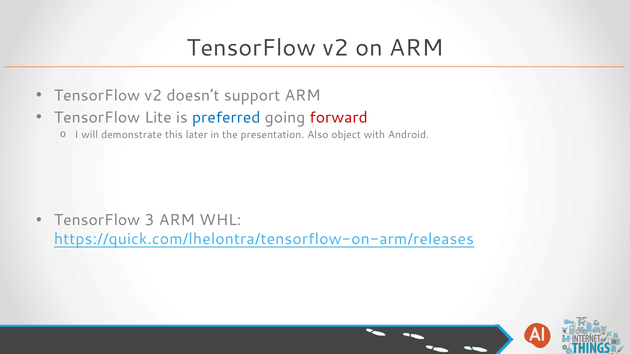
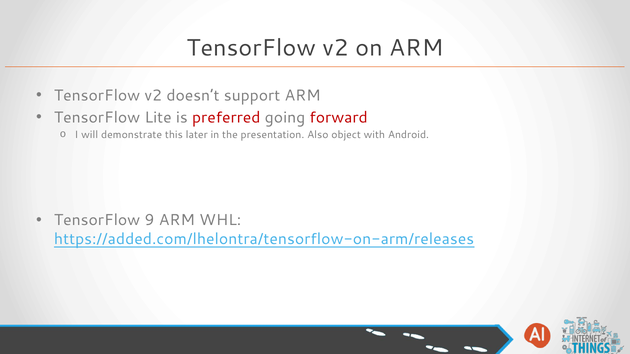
preferred colour: blue -> red
3: 3 -> 9
https://quick.com/lhelontra/tensorflow-on-arm/releases: https://quick.com/lhelontra/tensorflow-on-arm/releases -> https://added.com/lhelontra/tensorflow-on-arm/releases
